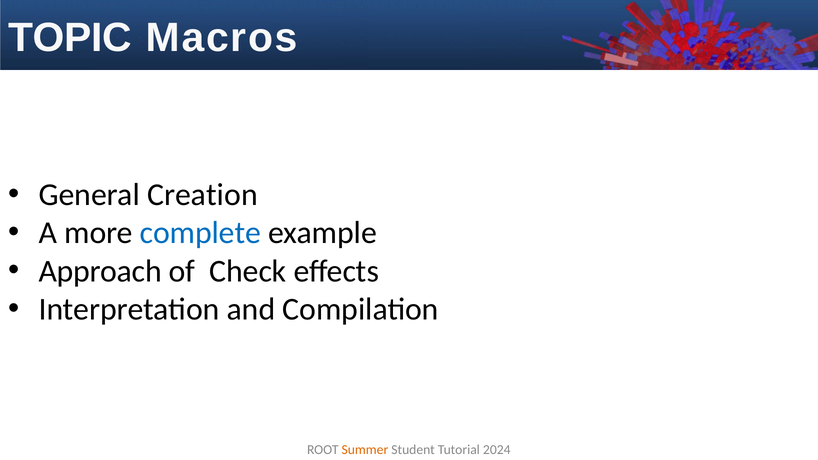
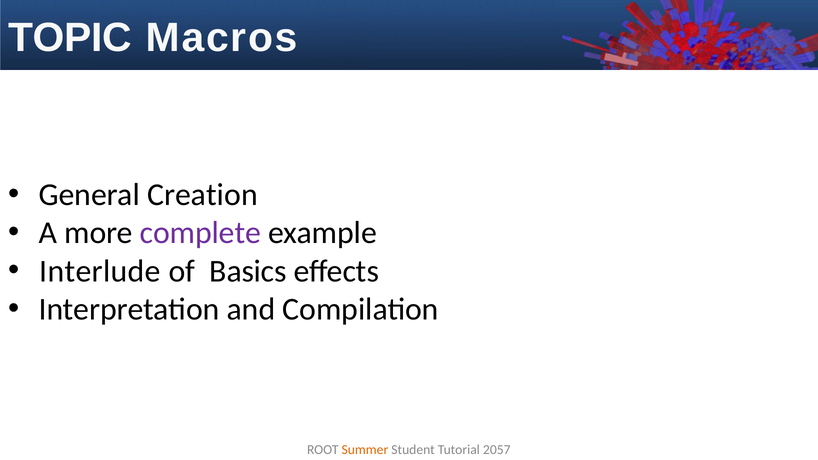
complete colour: blue -> purple
Approach: Approach -> Interlude
Check: Check -> Basics
2024: 2024 -> 2057
